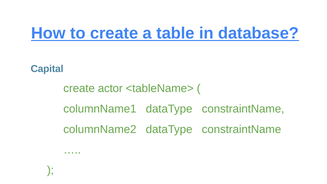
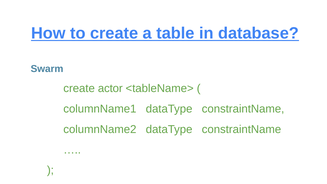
Capital: Capital -> Swarm
